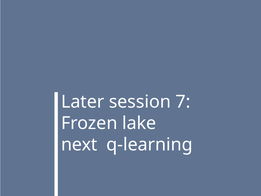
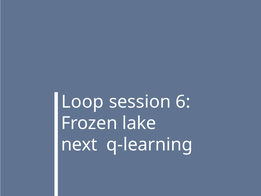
Later: Later -> Loop
7: 7 -> 6
